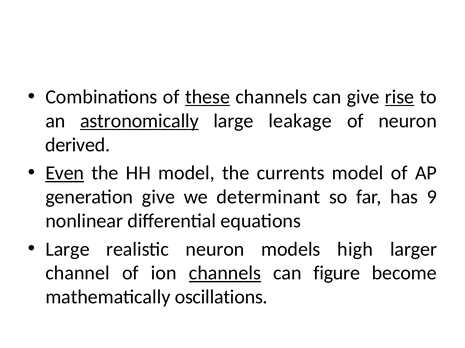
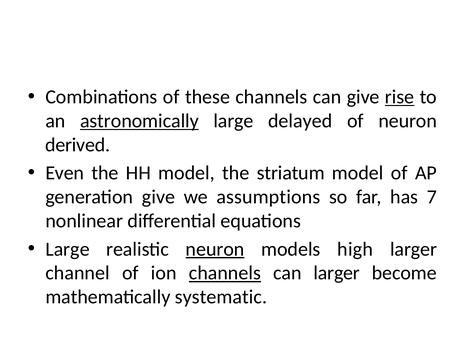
these underline: present -> none
leakage: leakage -> delayed
Even underline: present -> none
currents: currents -> striatum
determinant: determinant -> assumptions
9: 9 -> 7
neuron at (215, 250) underline: none -> present
can figure: figure -> larger
oscillations: oscillations -> systematic
